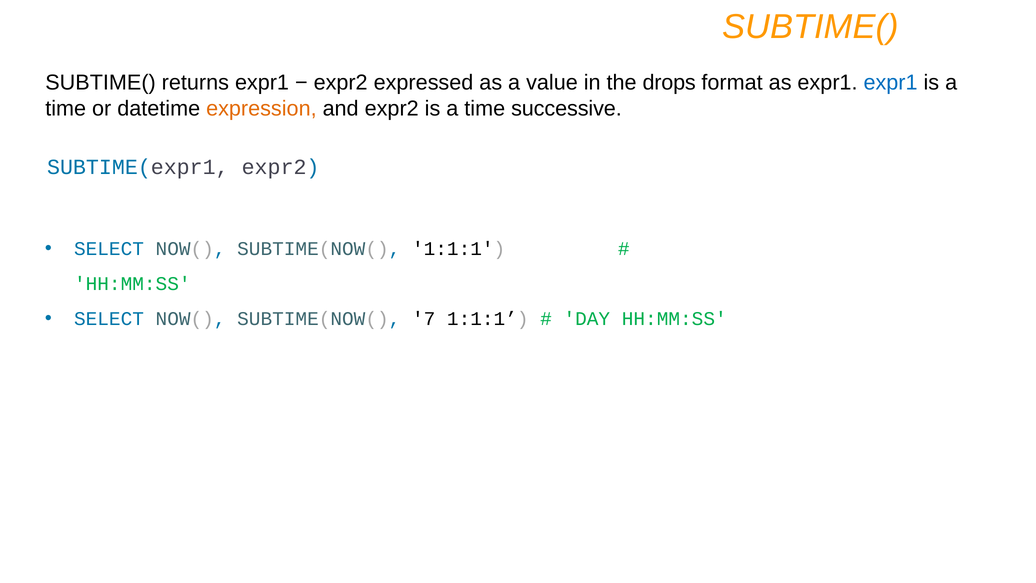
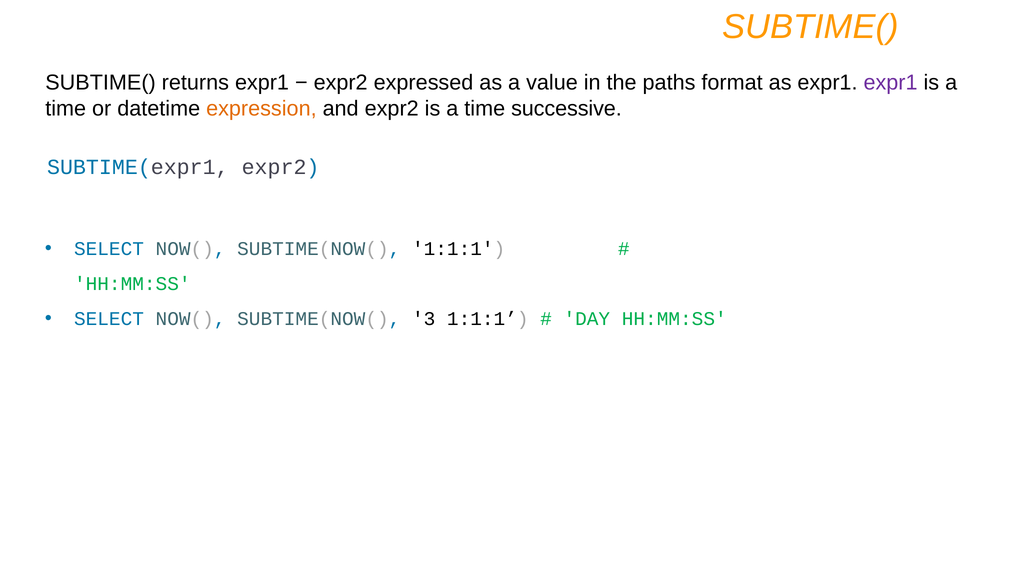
drops: drops -> paths
expr1 at (891, 83) colour: blue -> purple
7: 7 -> 3
